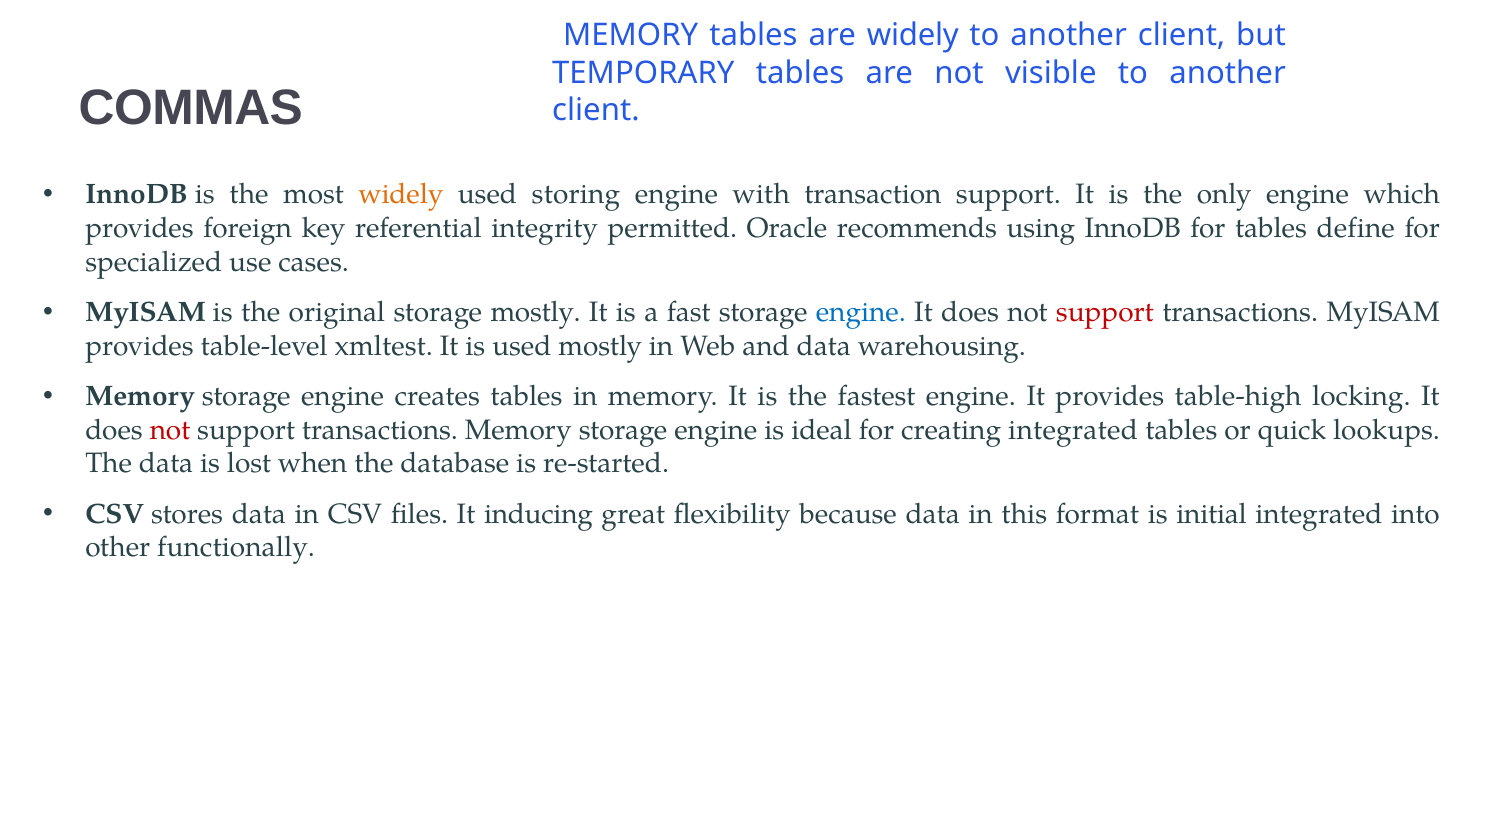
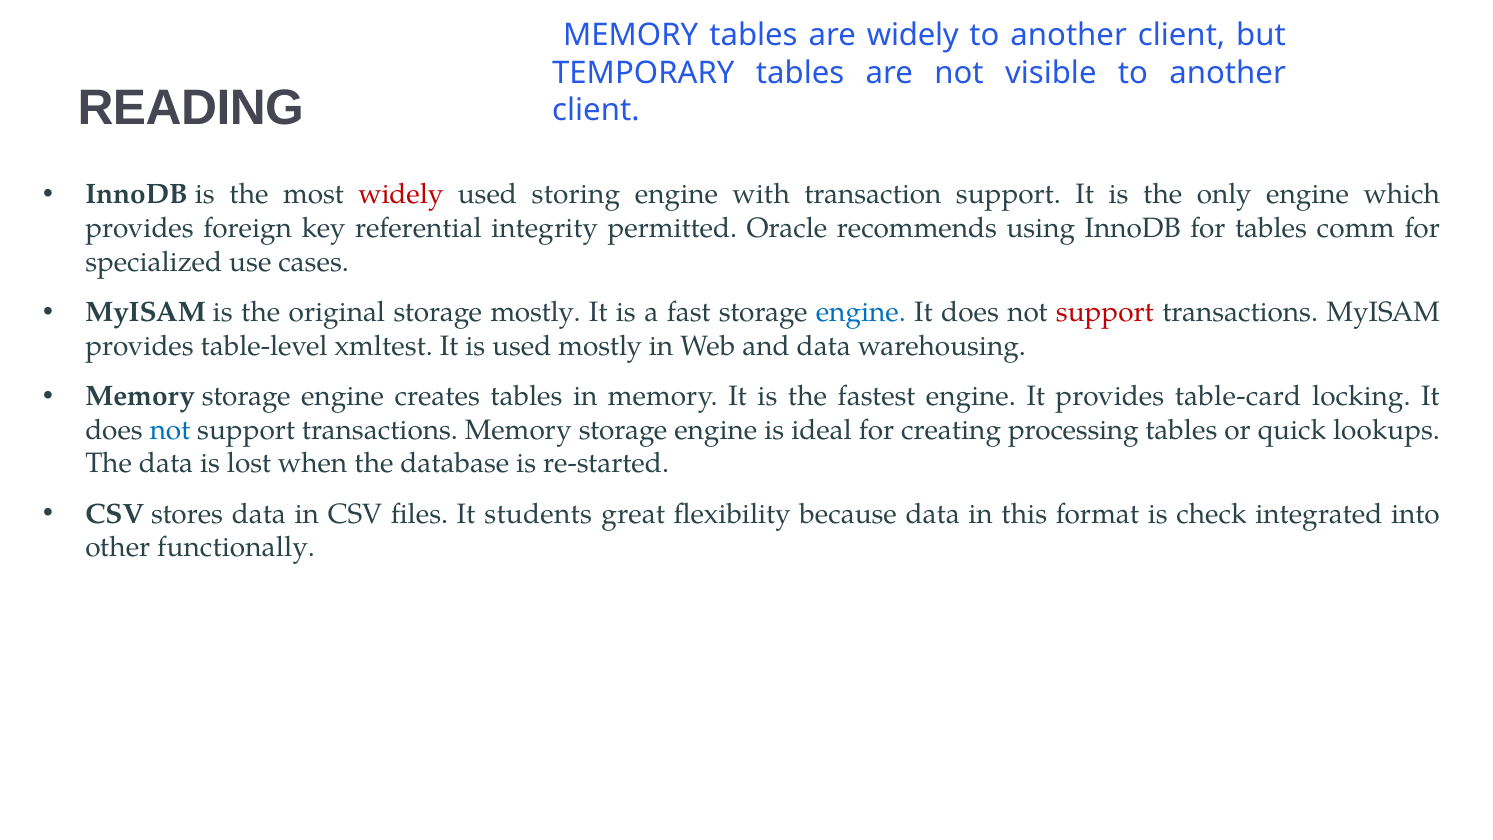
COMMAS: COMMAS -> READING
widely at (401, 195) colour: orange -> red
define: define -> comm
table-high: table-high -> table-card
not at (170, 430) colour: red -> blue
creating integrated: integrated -> processing
inducing: inducing -> students
initial: initial -> check
